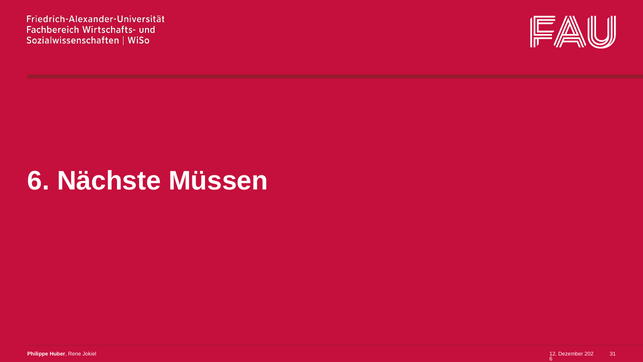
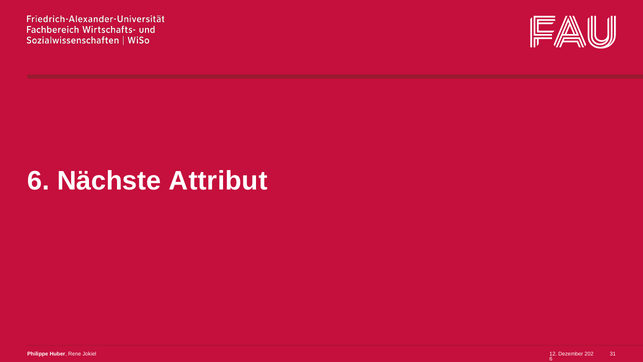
Müssen: Müssen -> Attribut
